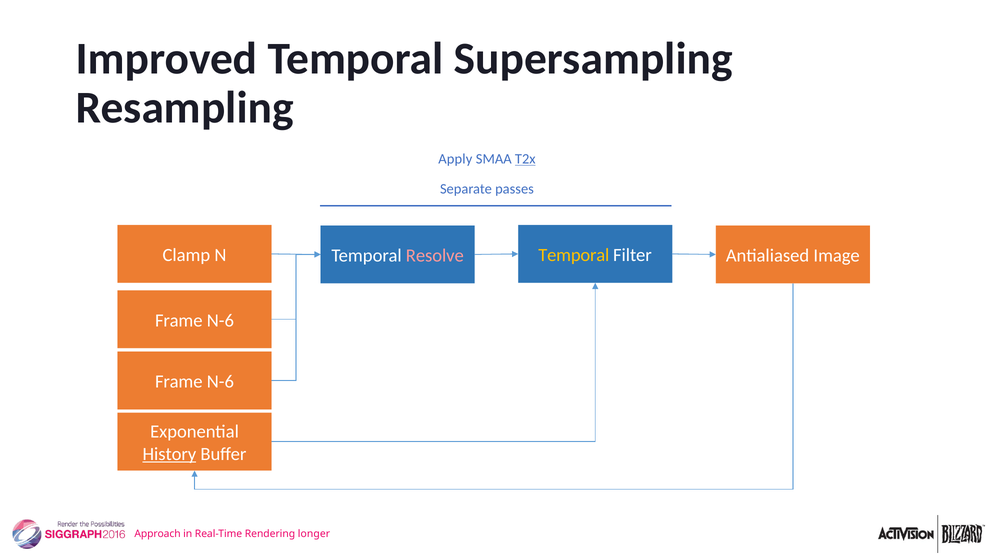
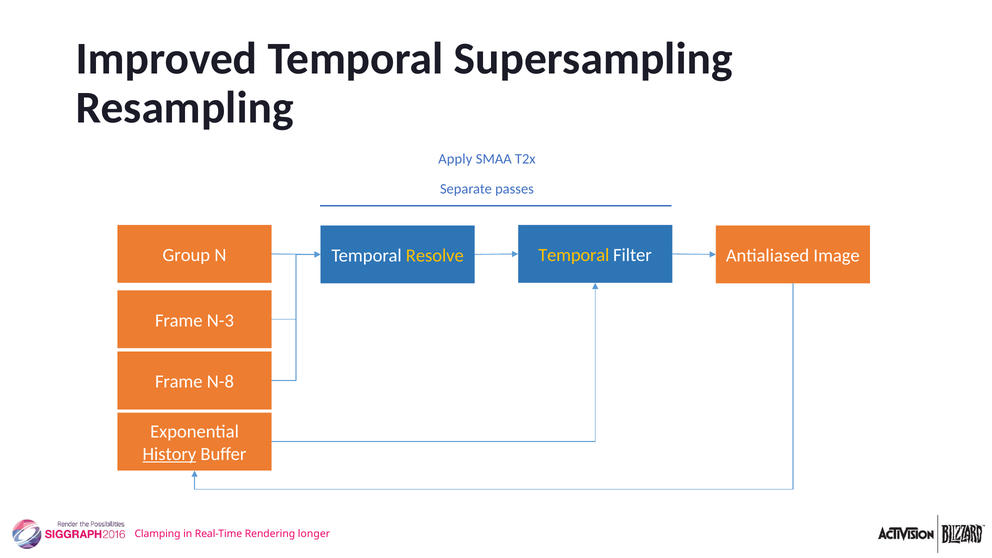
T2x underline: present -> none
Clamp: Clamp -> Group
Resolve colour: pink -> yellow
N-6 at (220, 321): N-6 -> N-3
N-6 at (220, 382): N-6 -> N-8
Approach: Approach -> Clamping
